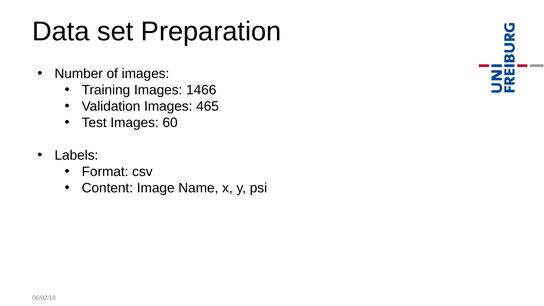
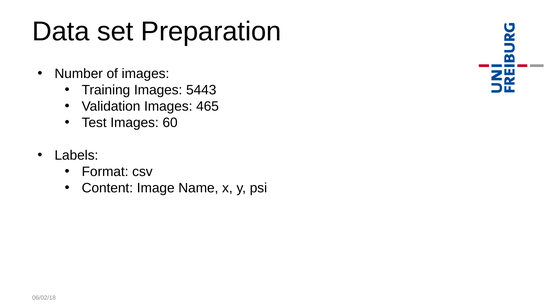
1466: 1466 -> 5443
